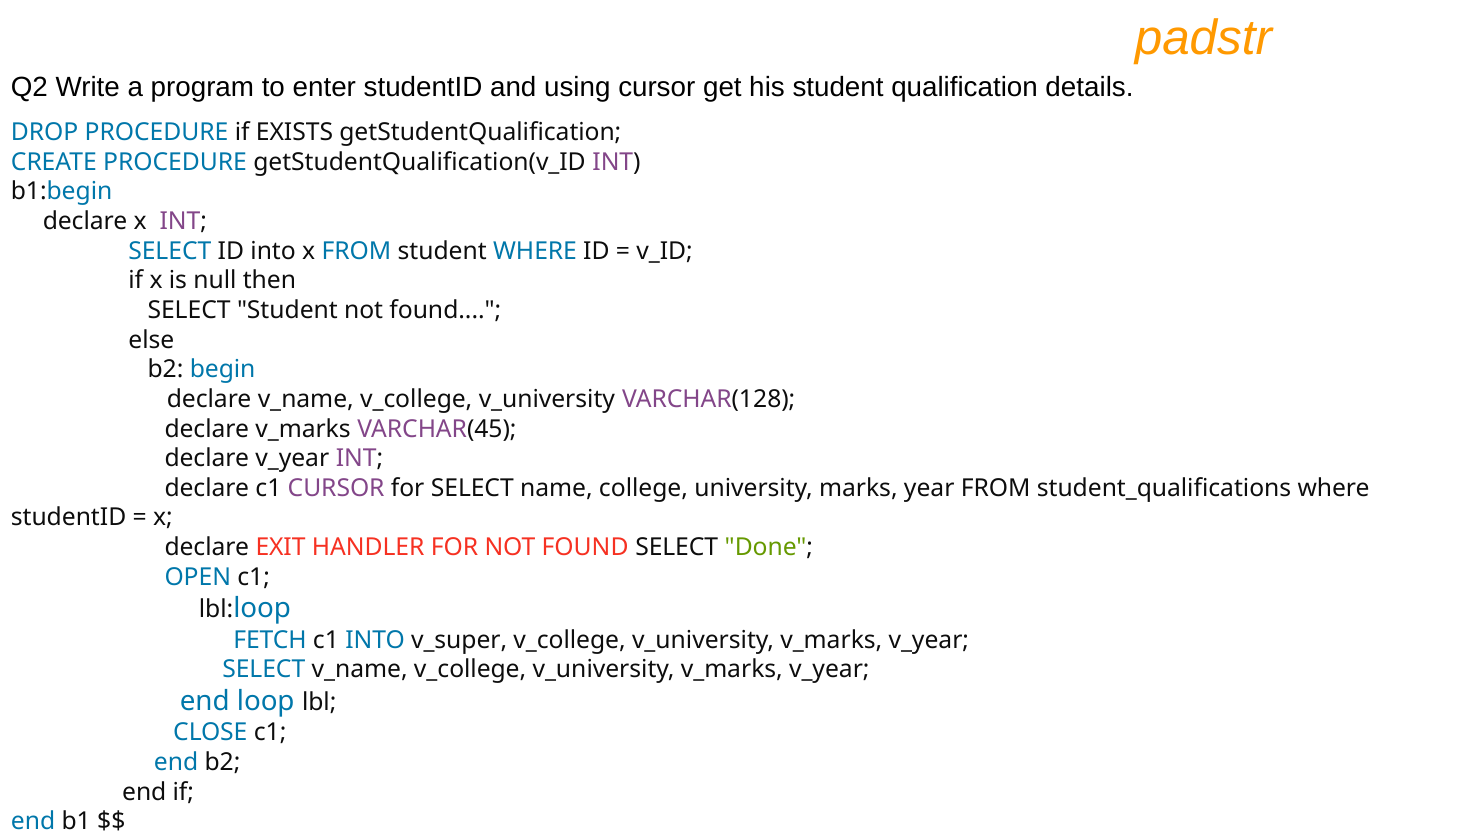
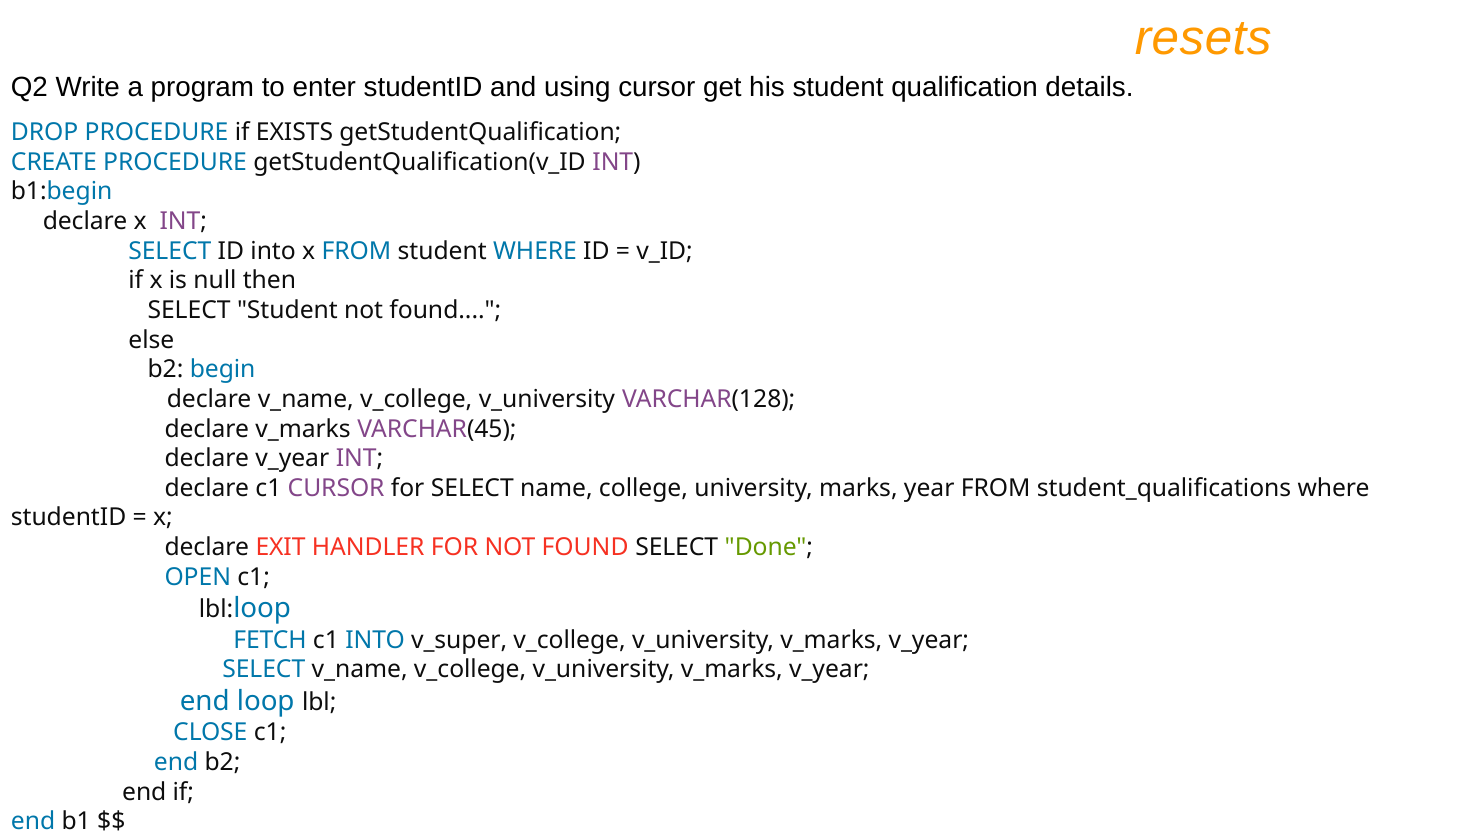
padstr: padstr -> resets
